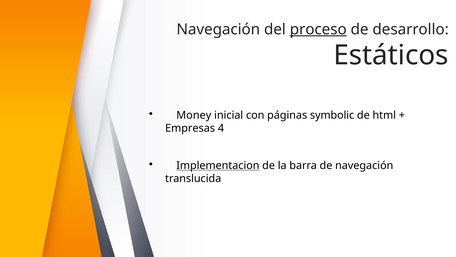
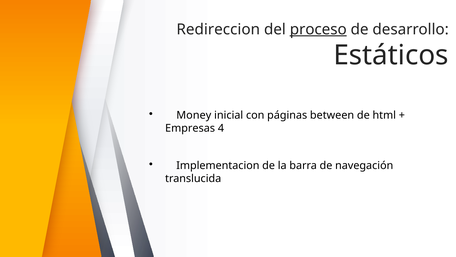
Navegación at (218, 29): Navegación -> Redireccion
symbolic: symbolic -> between
Implementacion underline: present -> none
